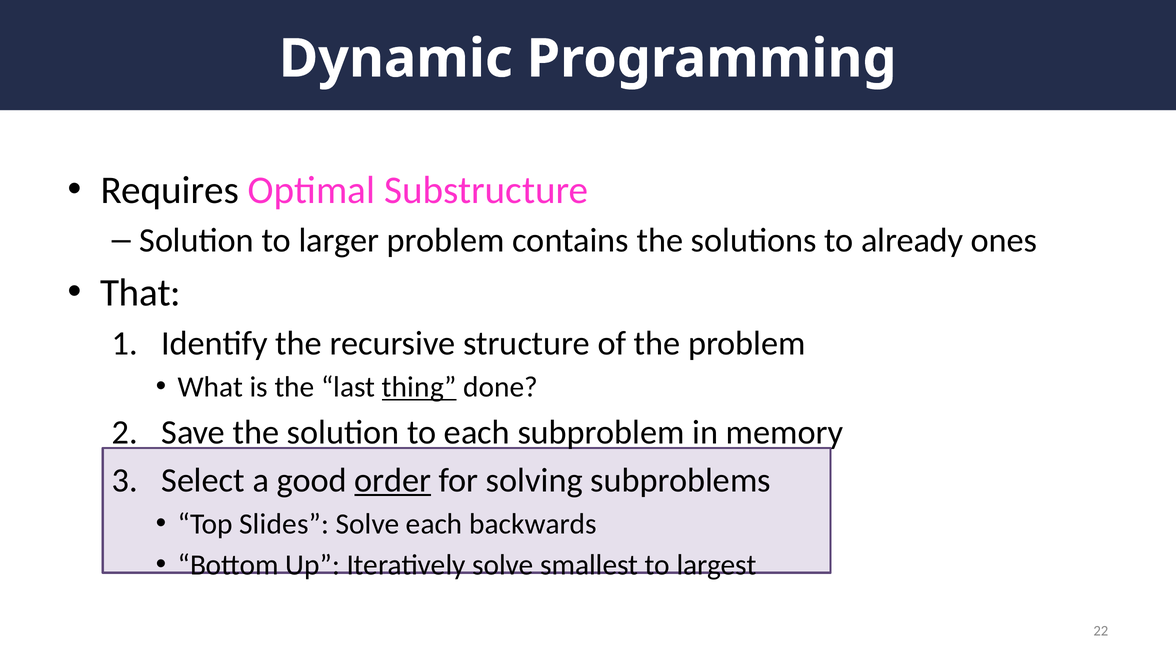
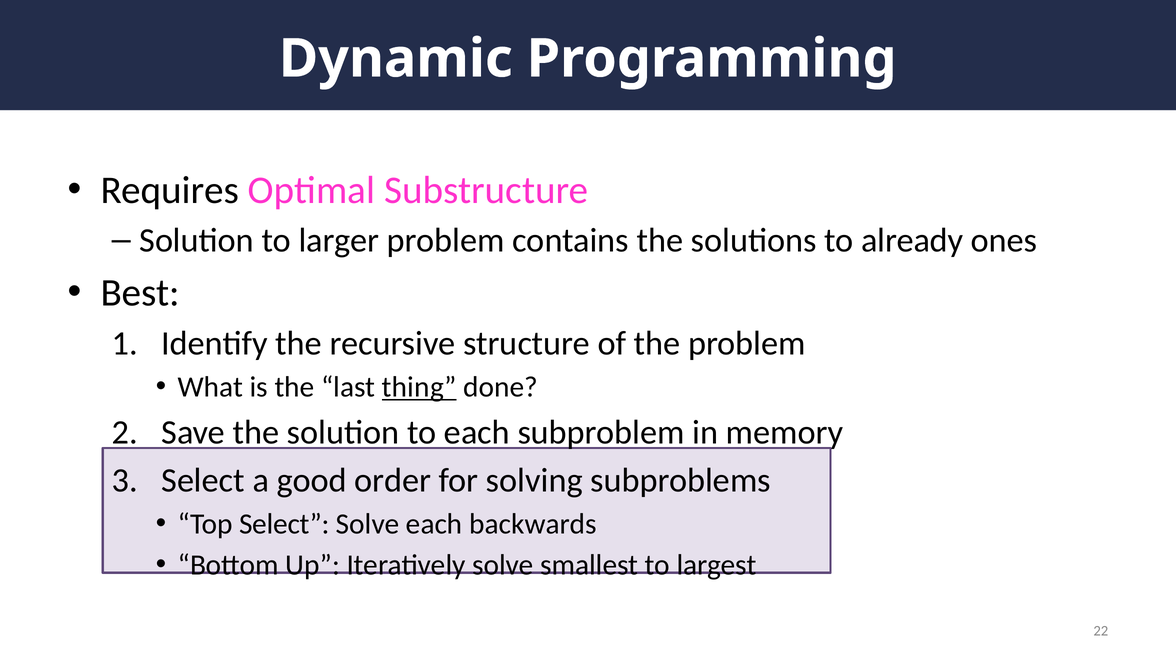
That: That -> Best
order underline: present -> none
Top Slides: Slides -> Select
